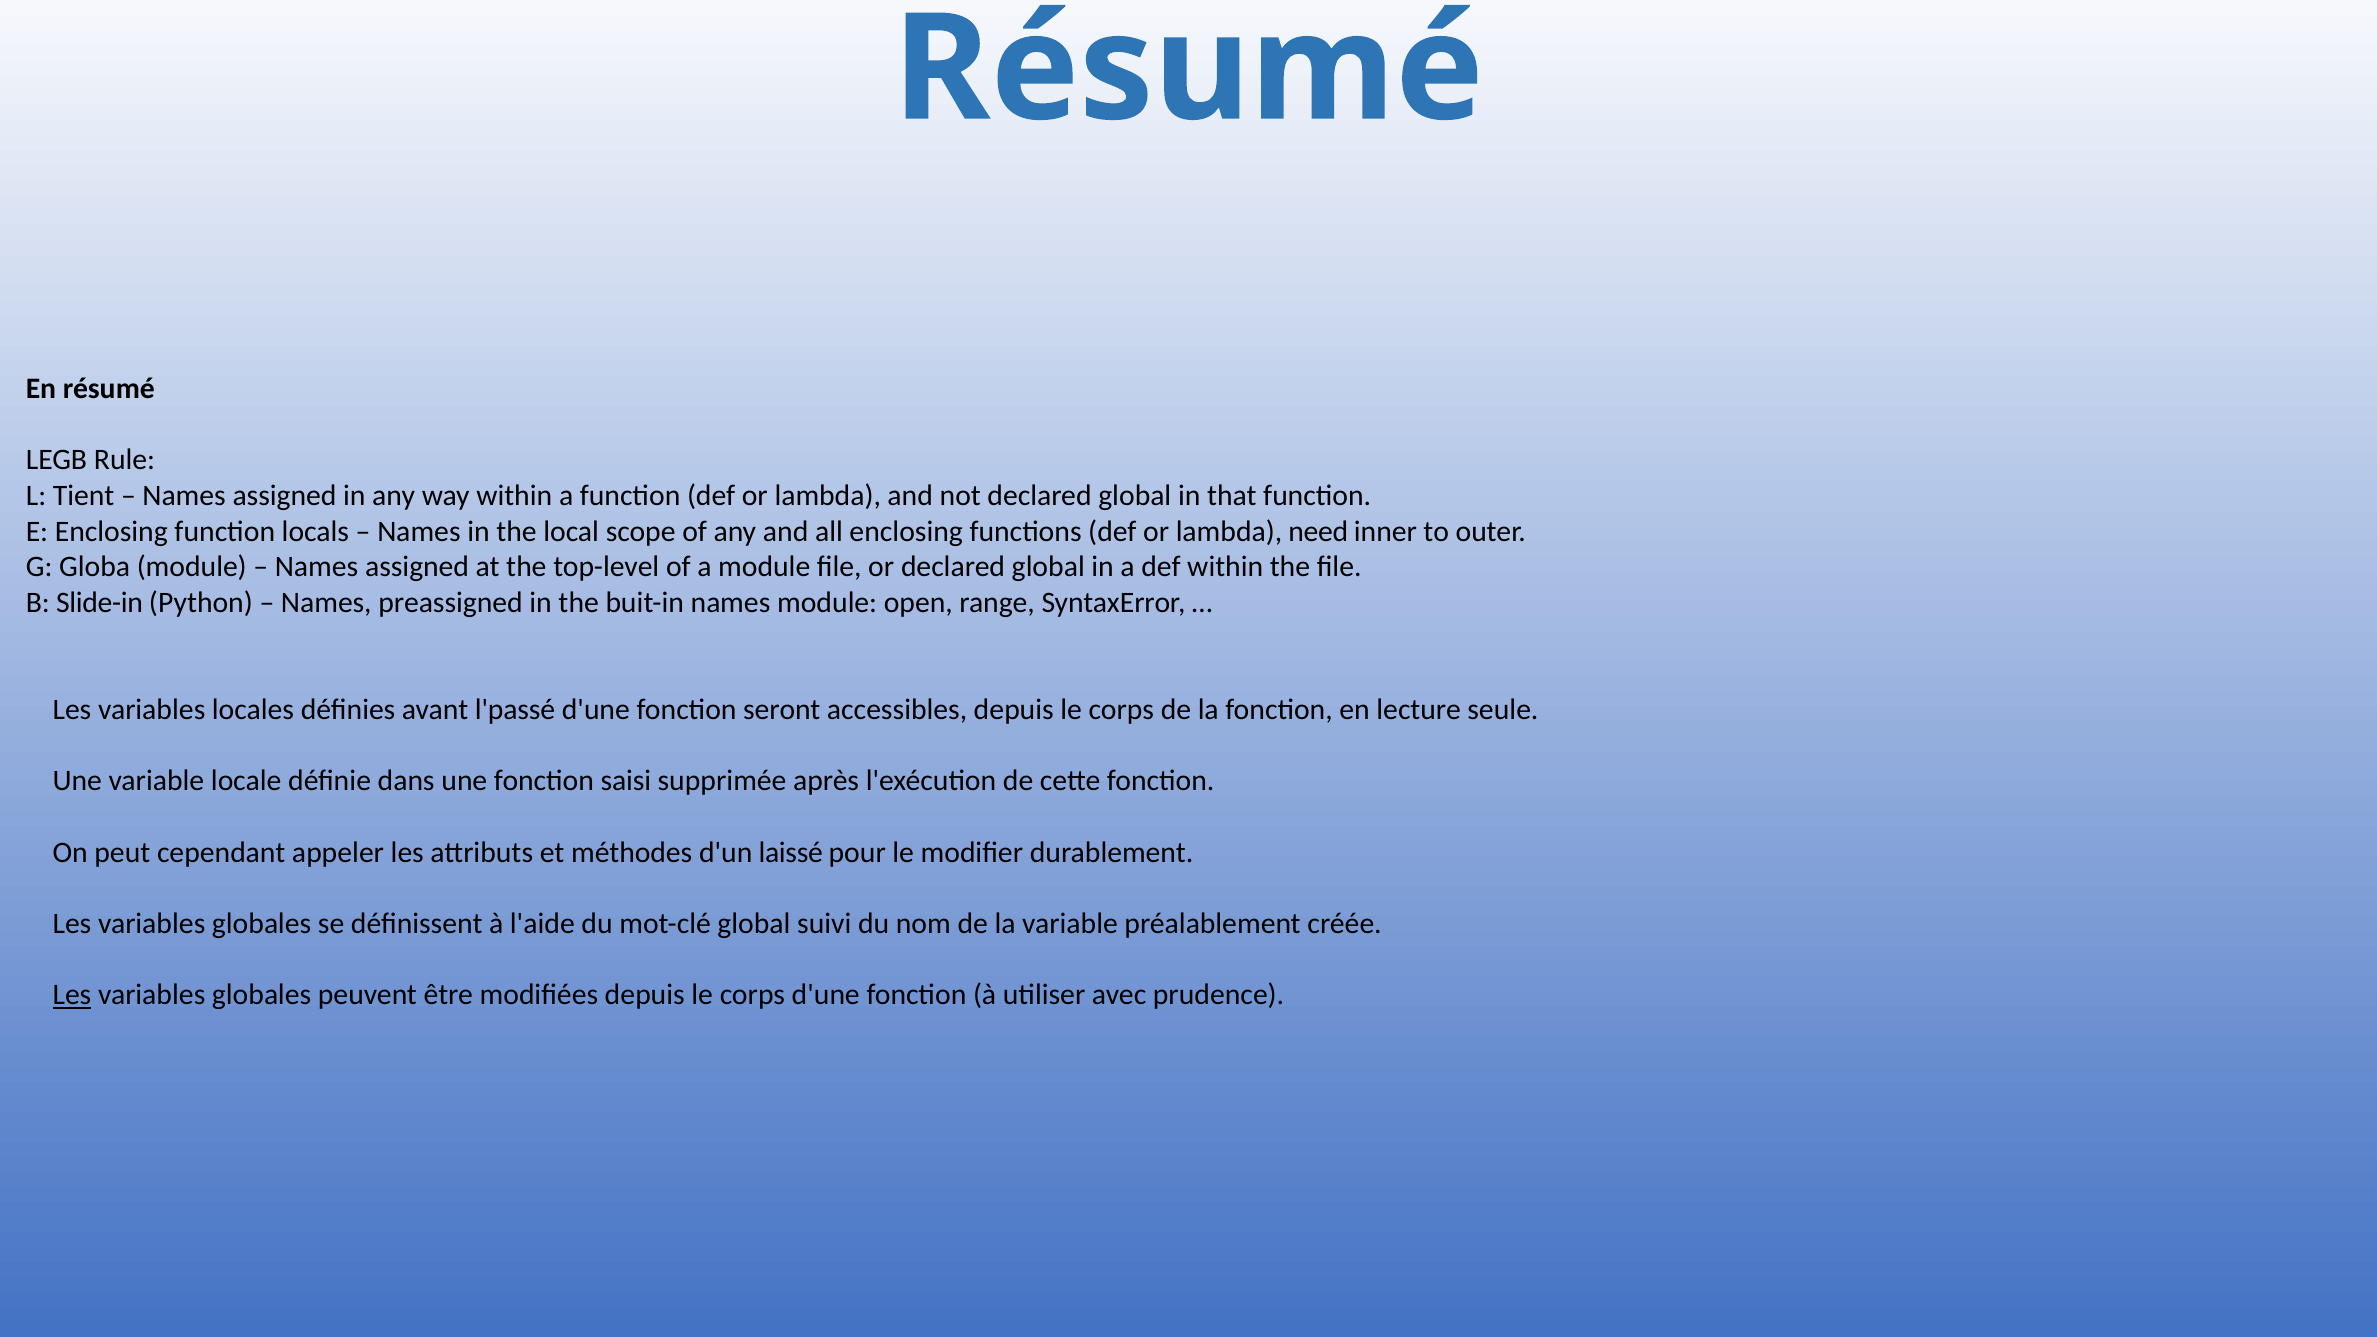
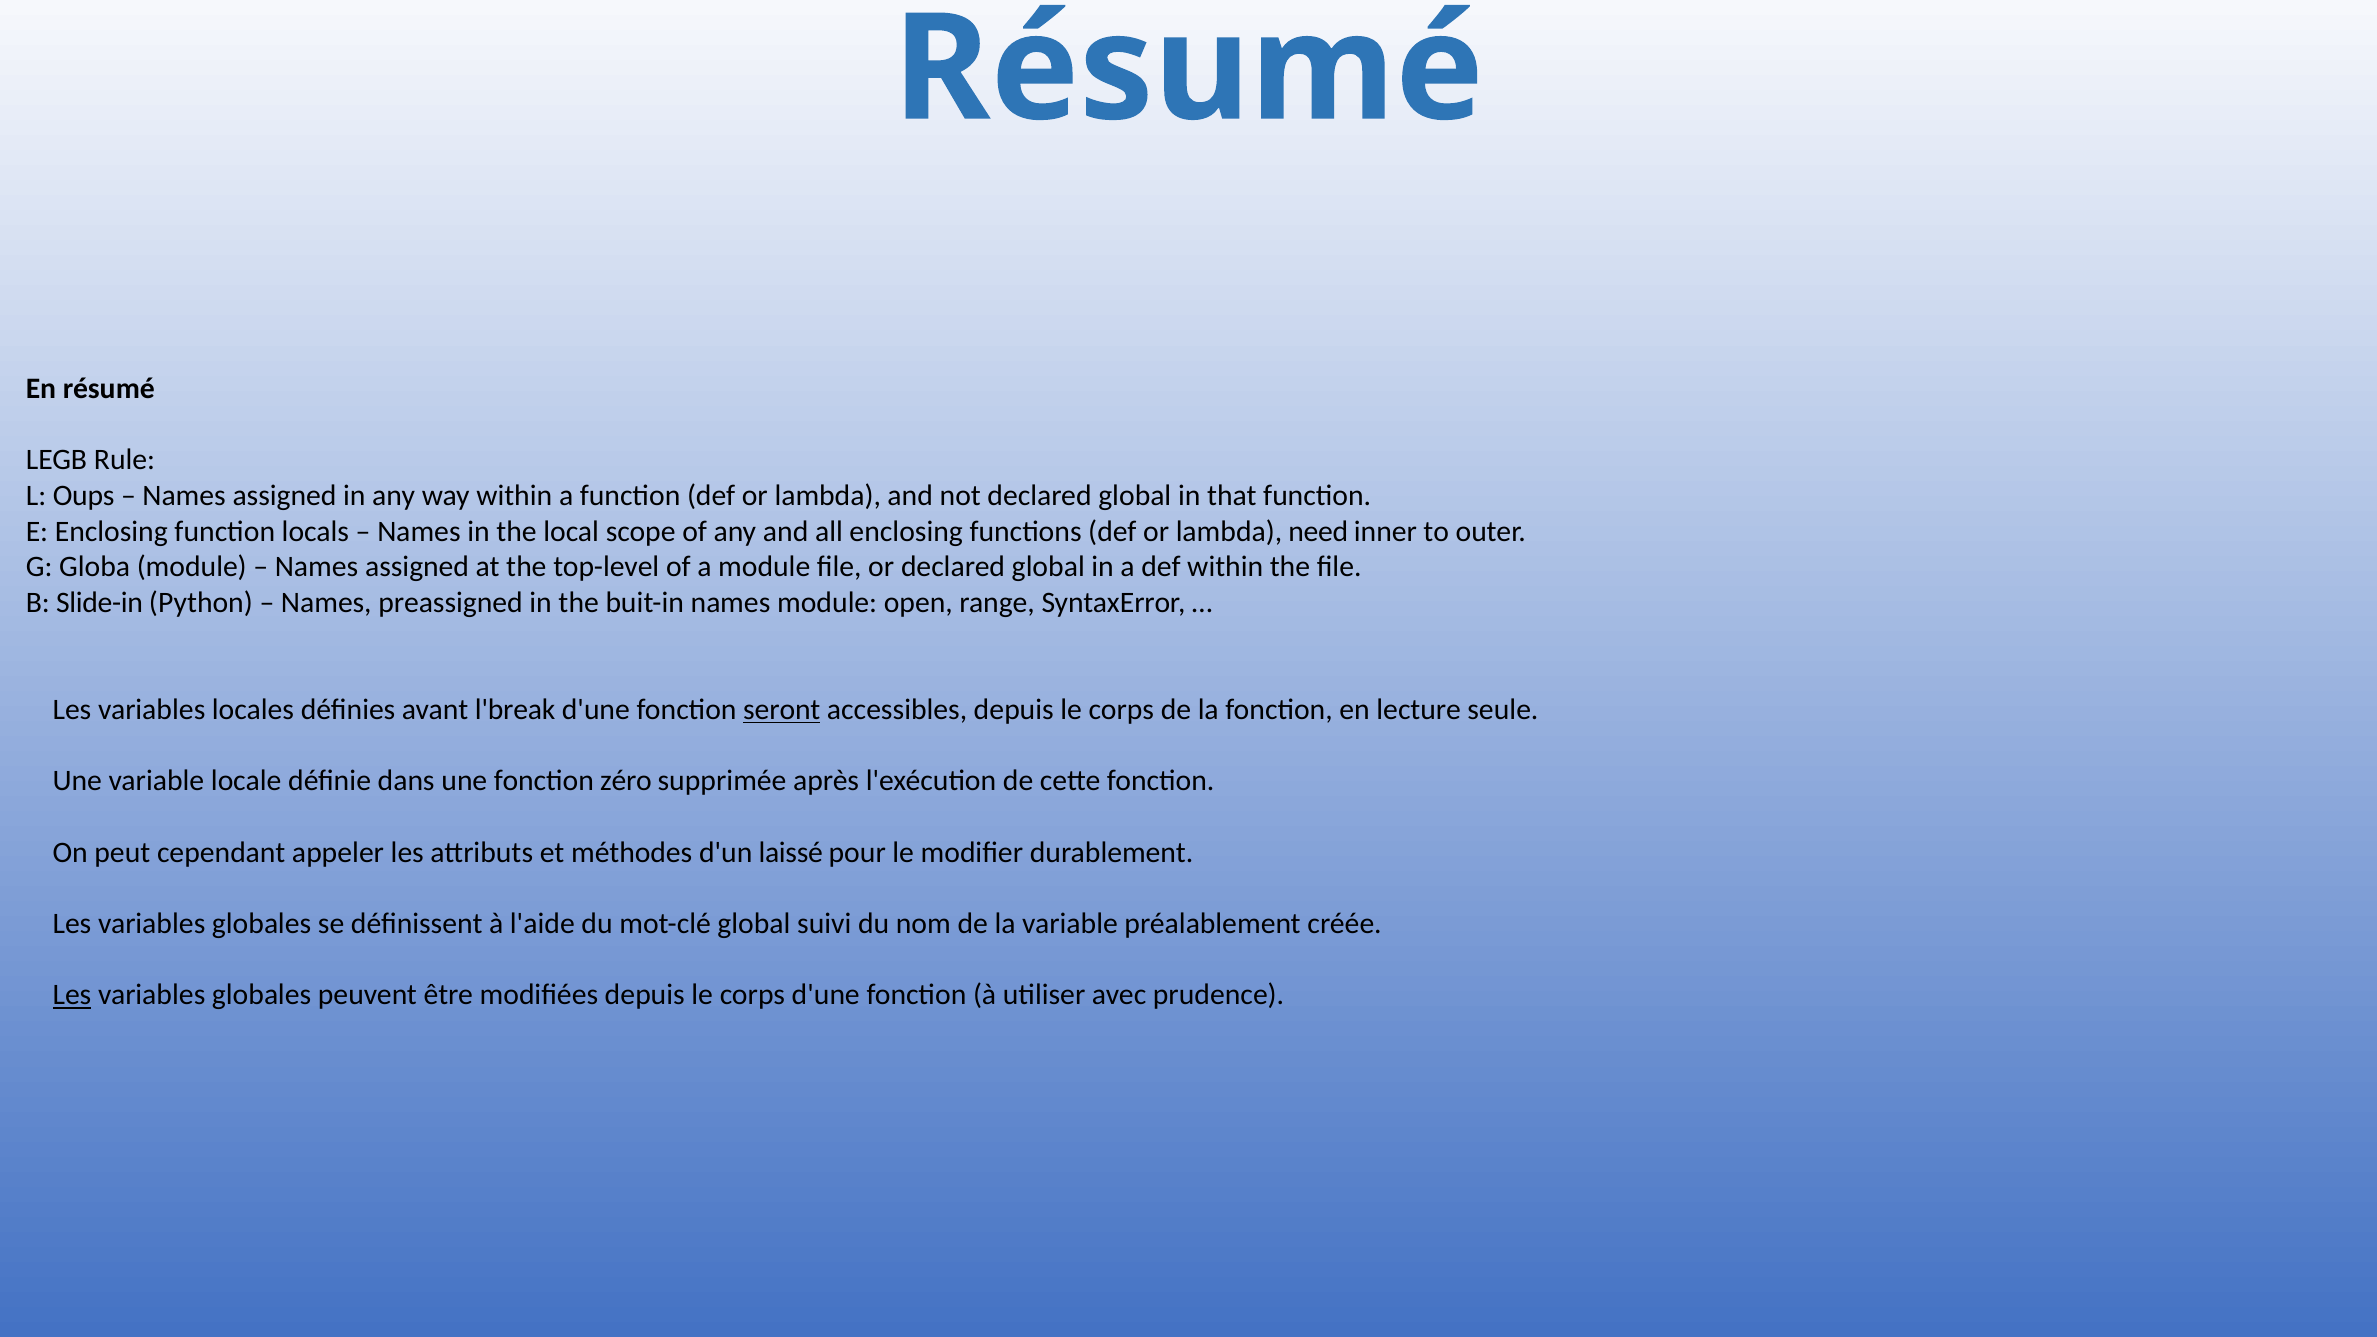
Tient: Tient -> Oups
l'passé: l'passé -> l'break
seront underline: none -> present
saisi: saisi -> zéro
